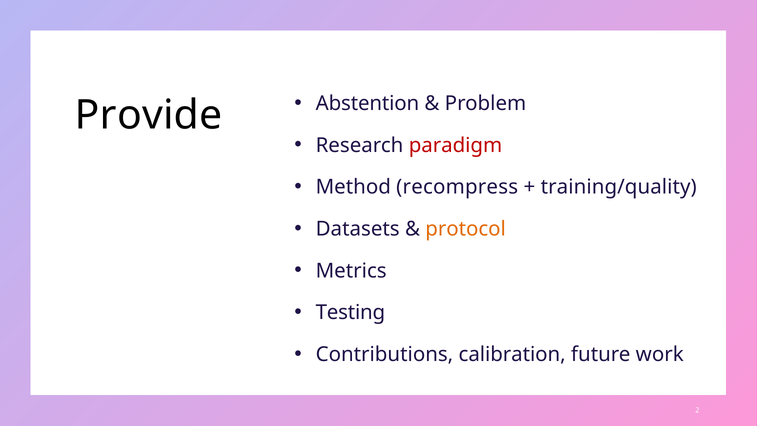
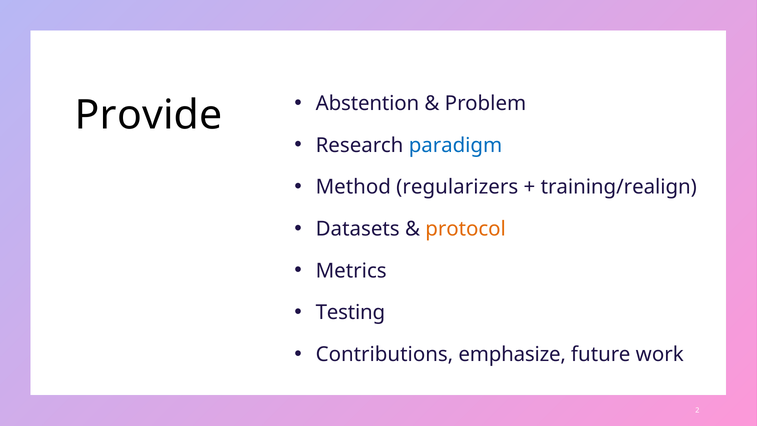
paradigm colour: red -> blue
recompress: recompress -> regularizers
training/quality: training/quality -> training/realign
calibration: calibration -> emphasize
